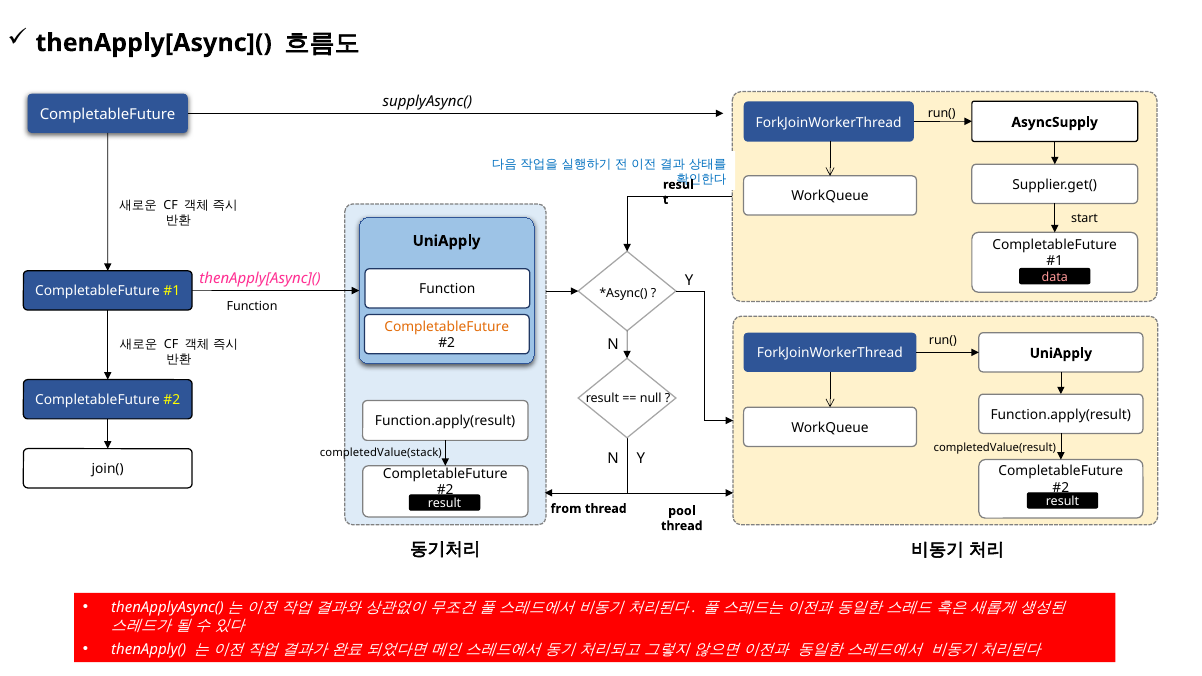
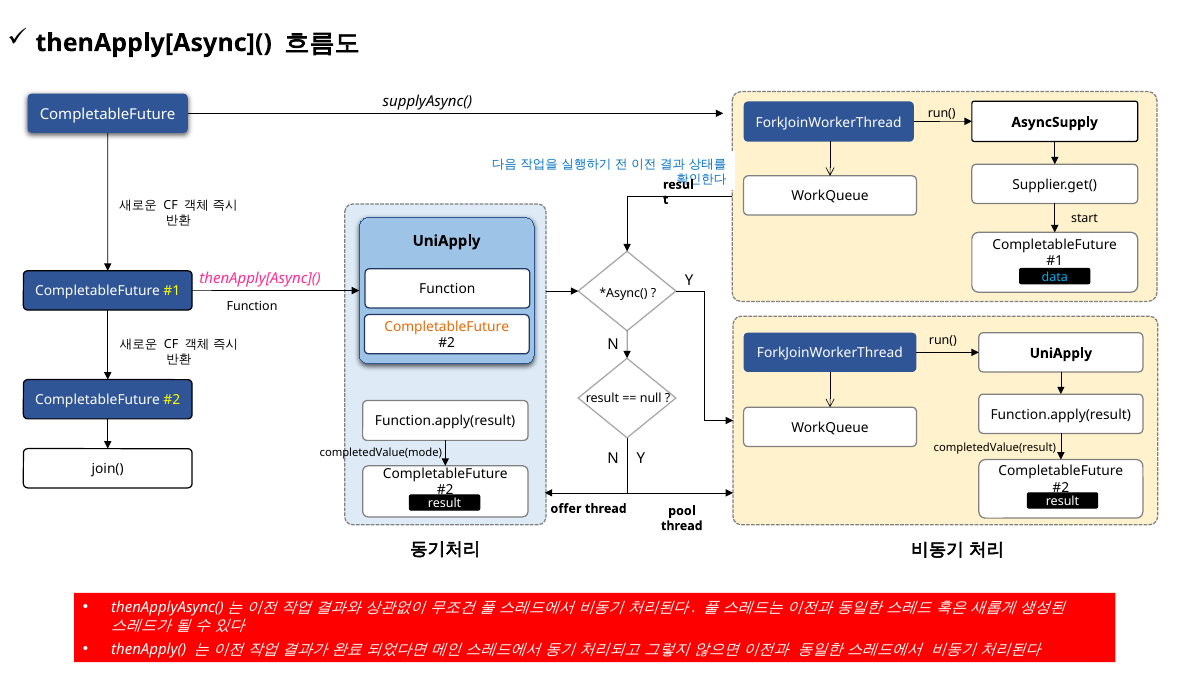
data colour: pink -> light blue
completedValue(stack: completedValue(stack -> completedValue(mode
from: from -> offer
